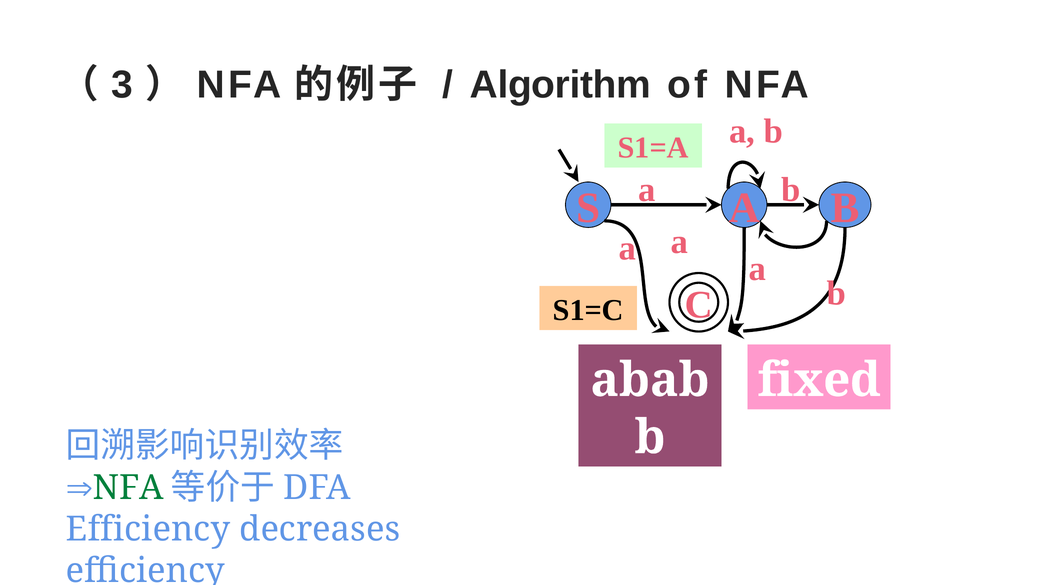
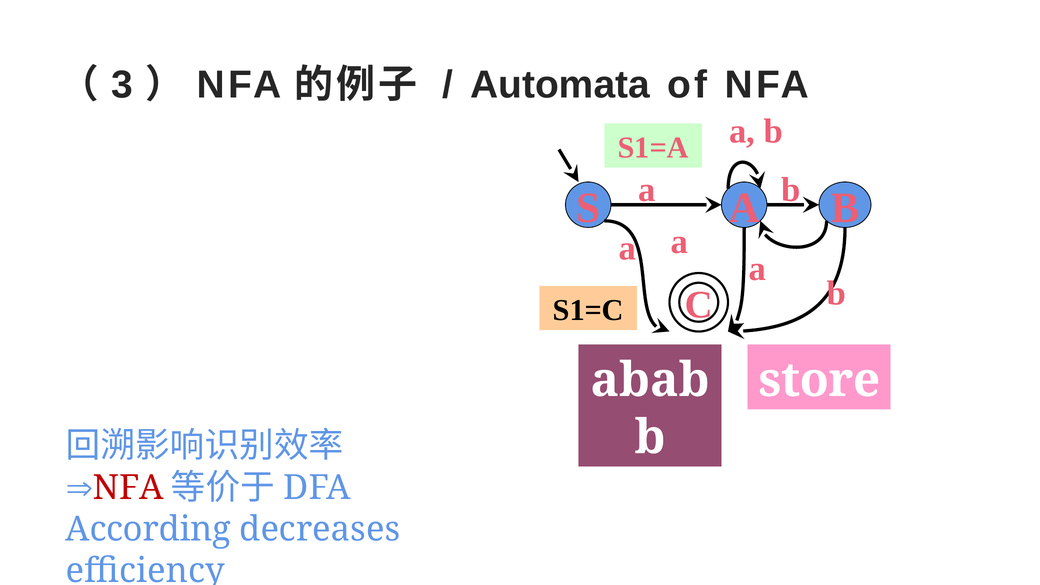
Algorithm: Algorithm -> Automata
fixed: fixed -> store
NFA at (128, 488) colour: green -> red
Efficiency at (148, 529): Efficiency -> According
